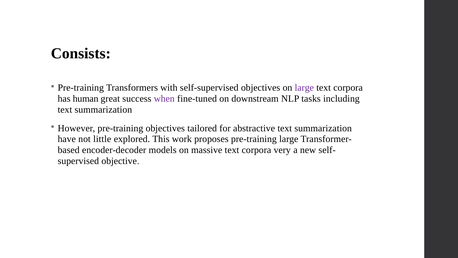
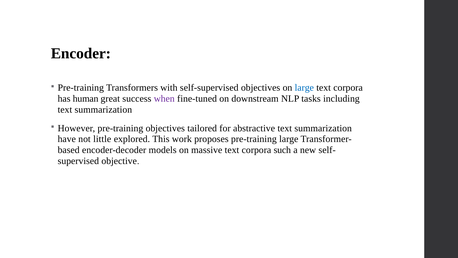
Consists: Consists -> Encoder
large at (304, 88) colour: purple -> blue
very: very -> such
